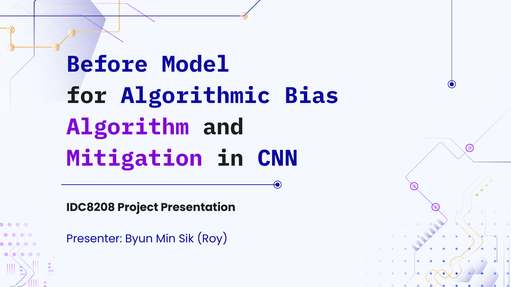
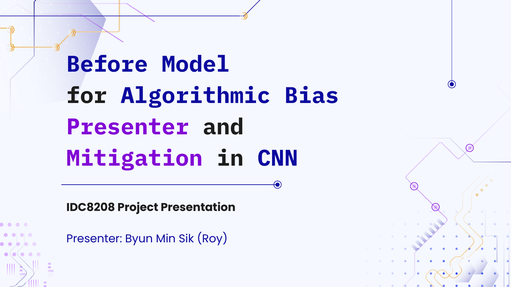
Algorithm at (128, 127): Algorithm -> Presenter
